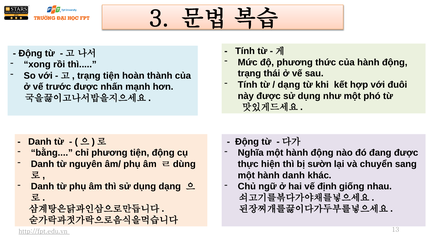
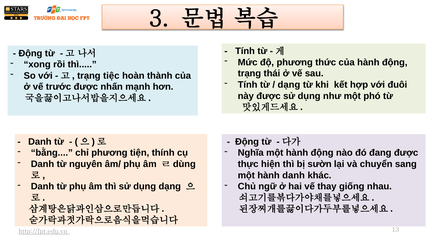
trạng tiện: tiện -> tiệc
tiện động: động -> thính
định: định -> thay
